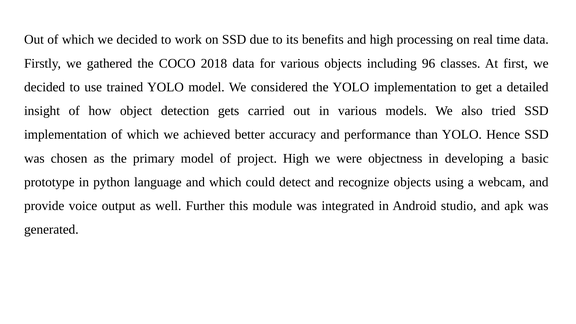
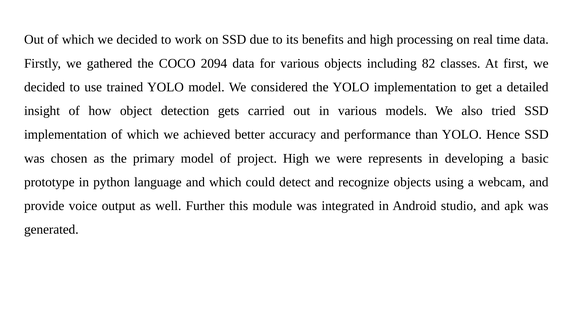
2018: 2018 -> 2094
96: 96 -> 82
objectness: objectness -> represents
